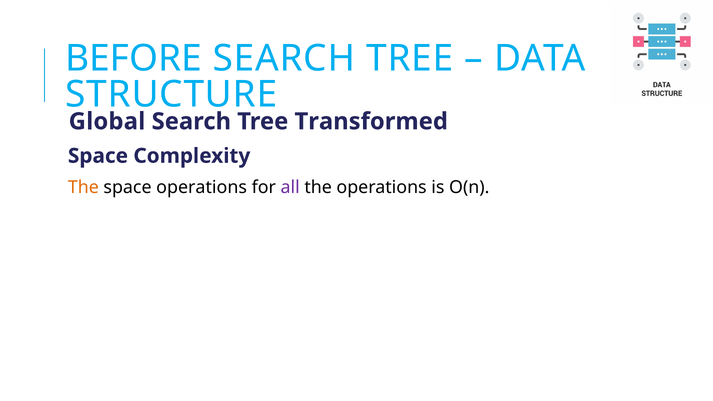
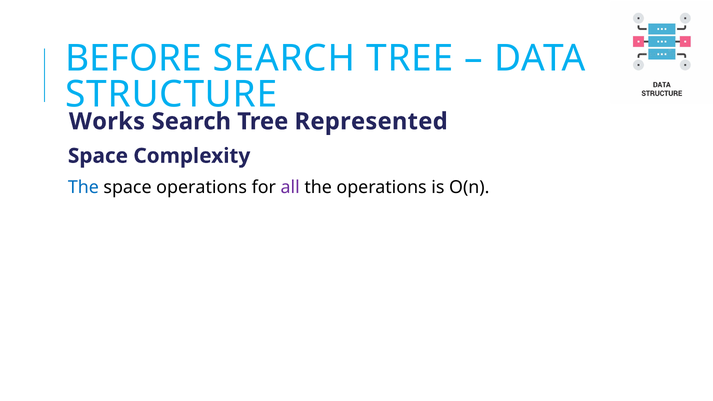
Global: Global -> Works
Transformed: Transformed -> Represented
The at (83, 187) colour: orange -> blue
